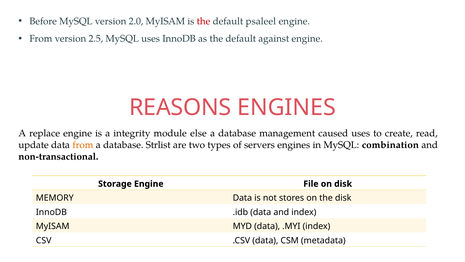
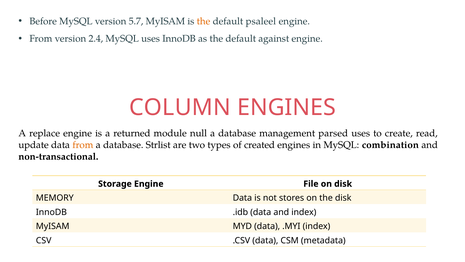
2.0: 2.0 -> 5.7
the at (204, 21) colour: red -> orange
2.5: 2.5 -> 2.4
REASONS: REASONS -> COLUMN
integrity: integrity -> returned
else: else -> null
caused: caused -> parsed
servers: servers -> created
